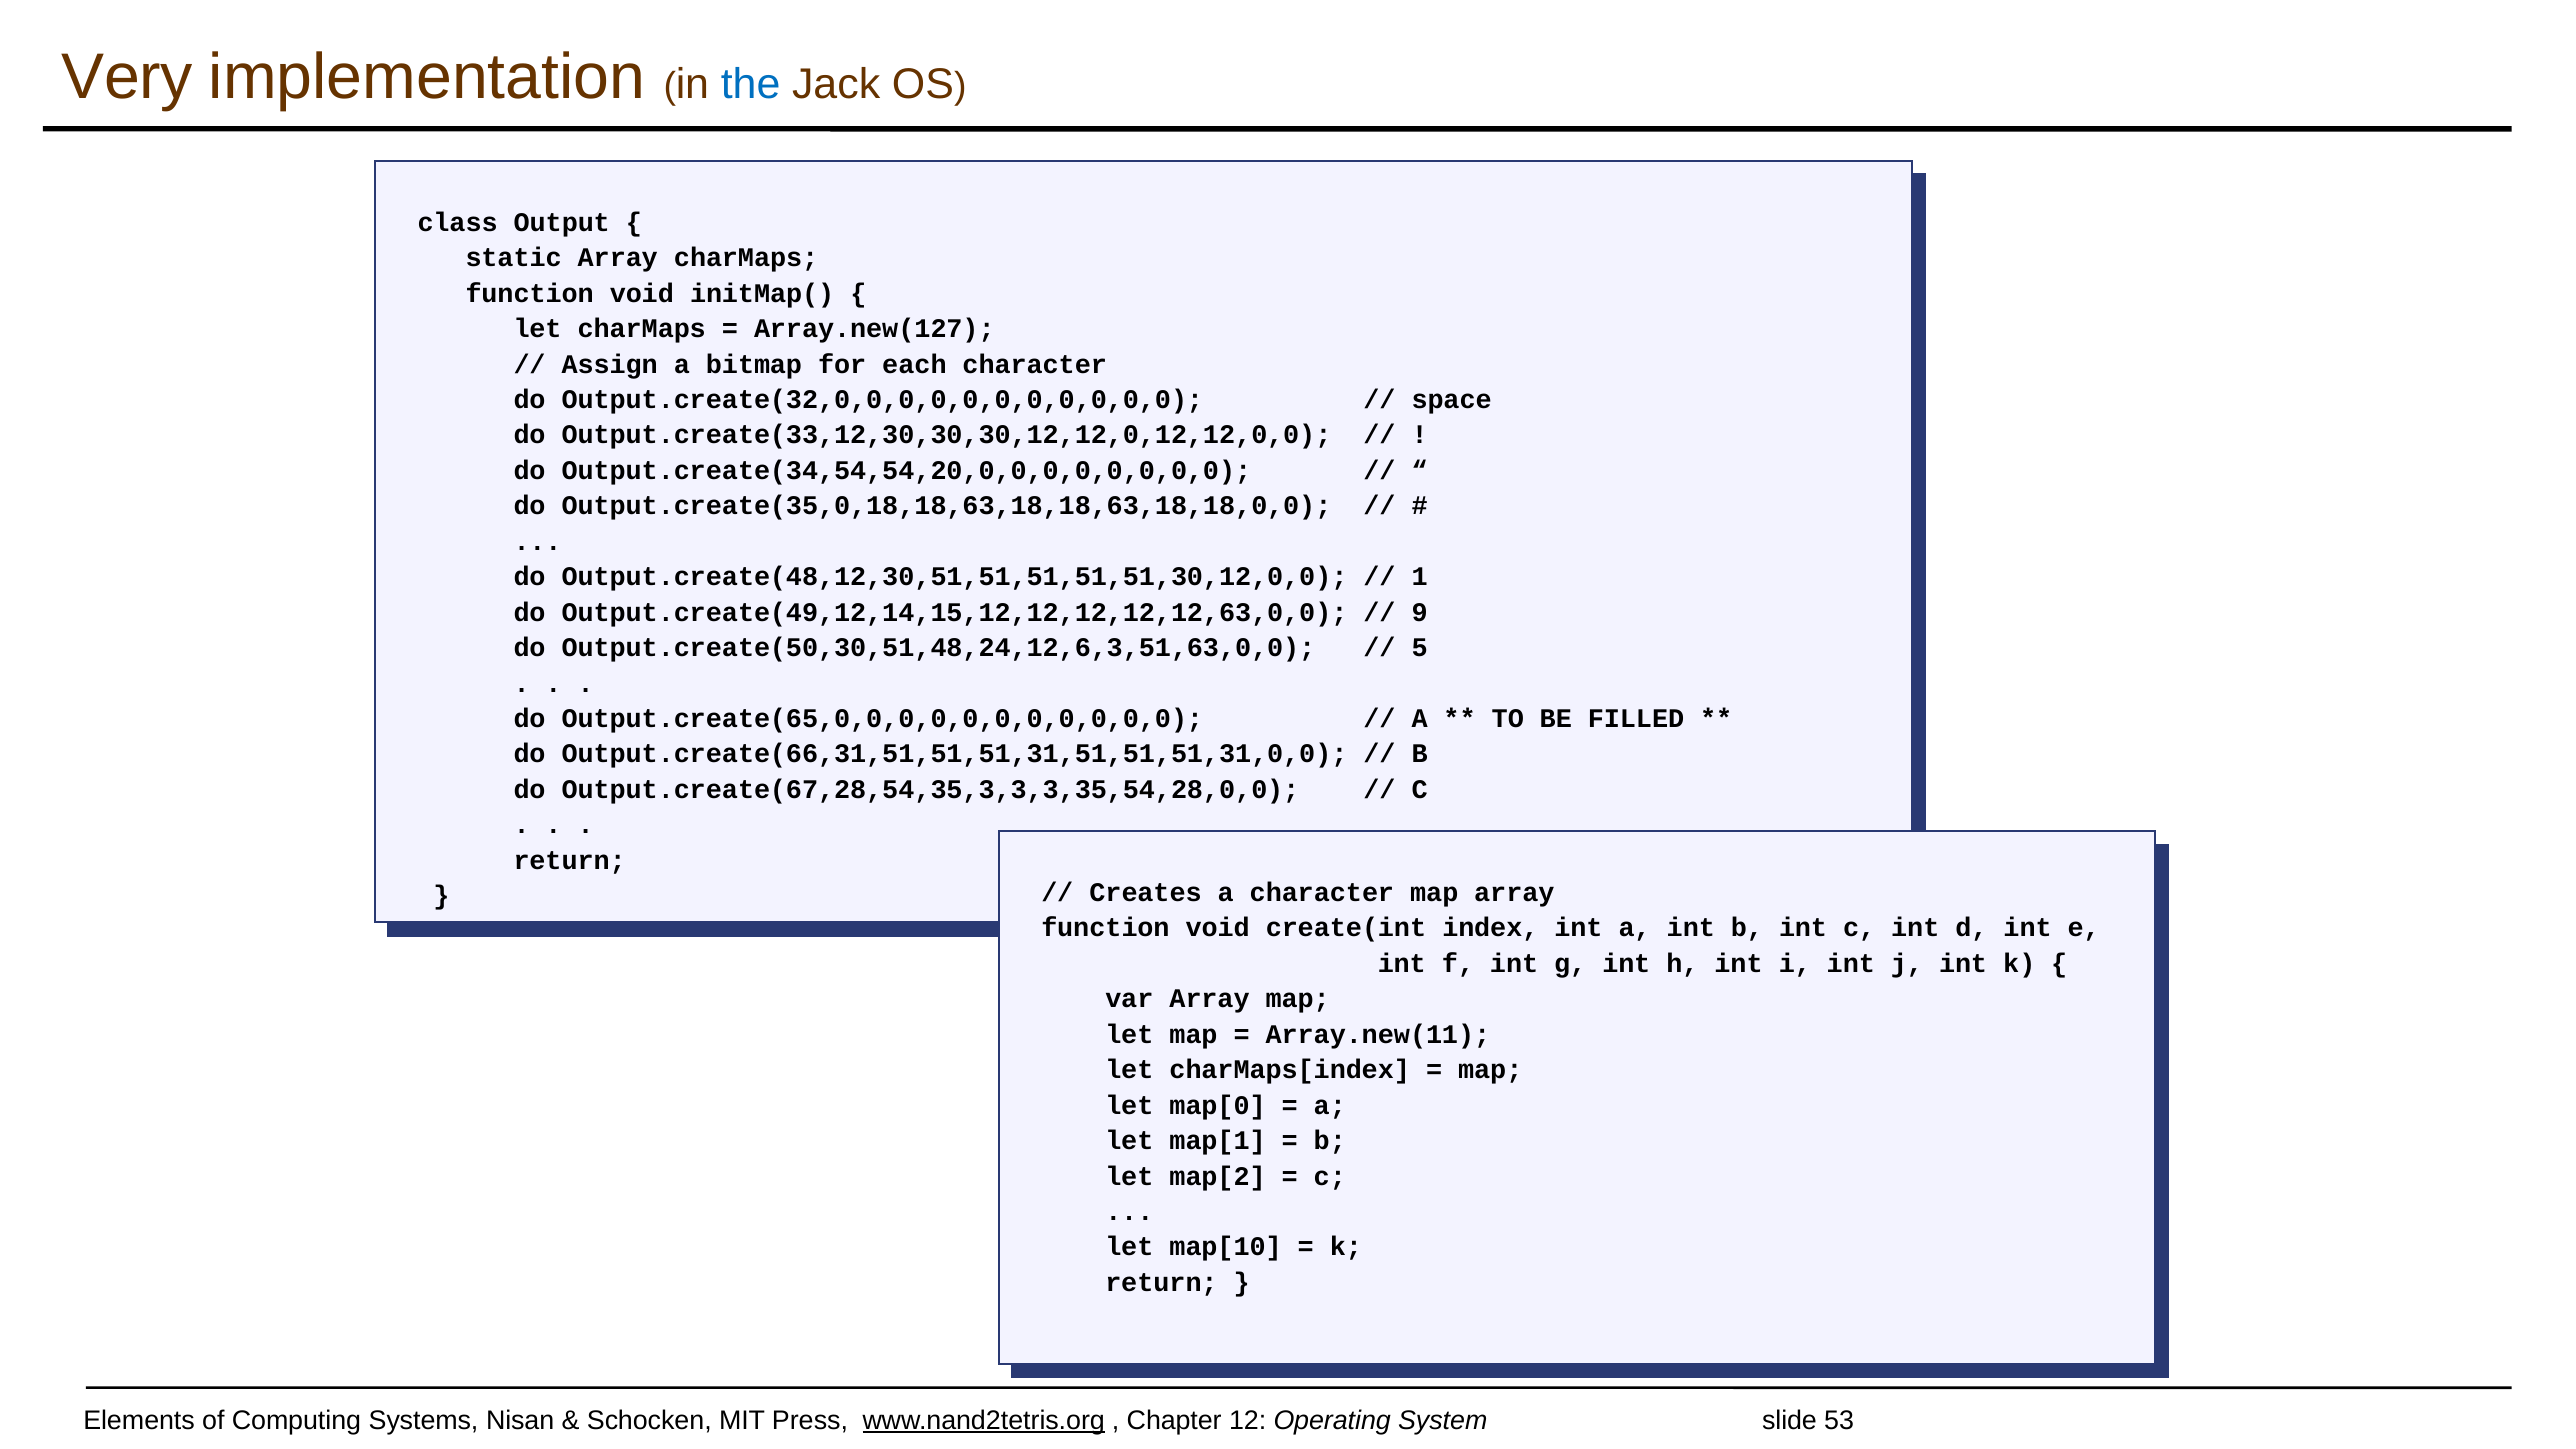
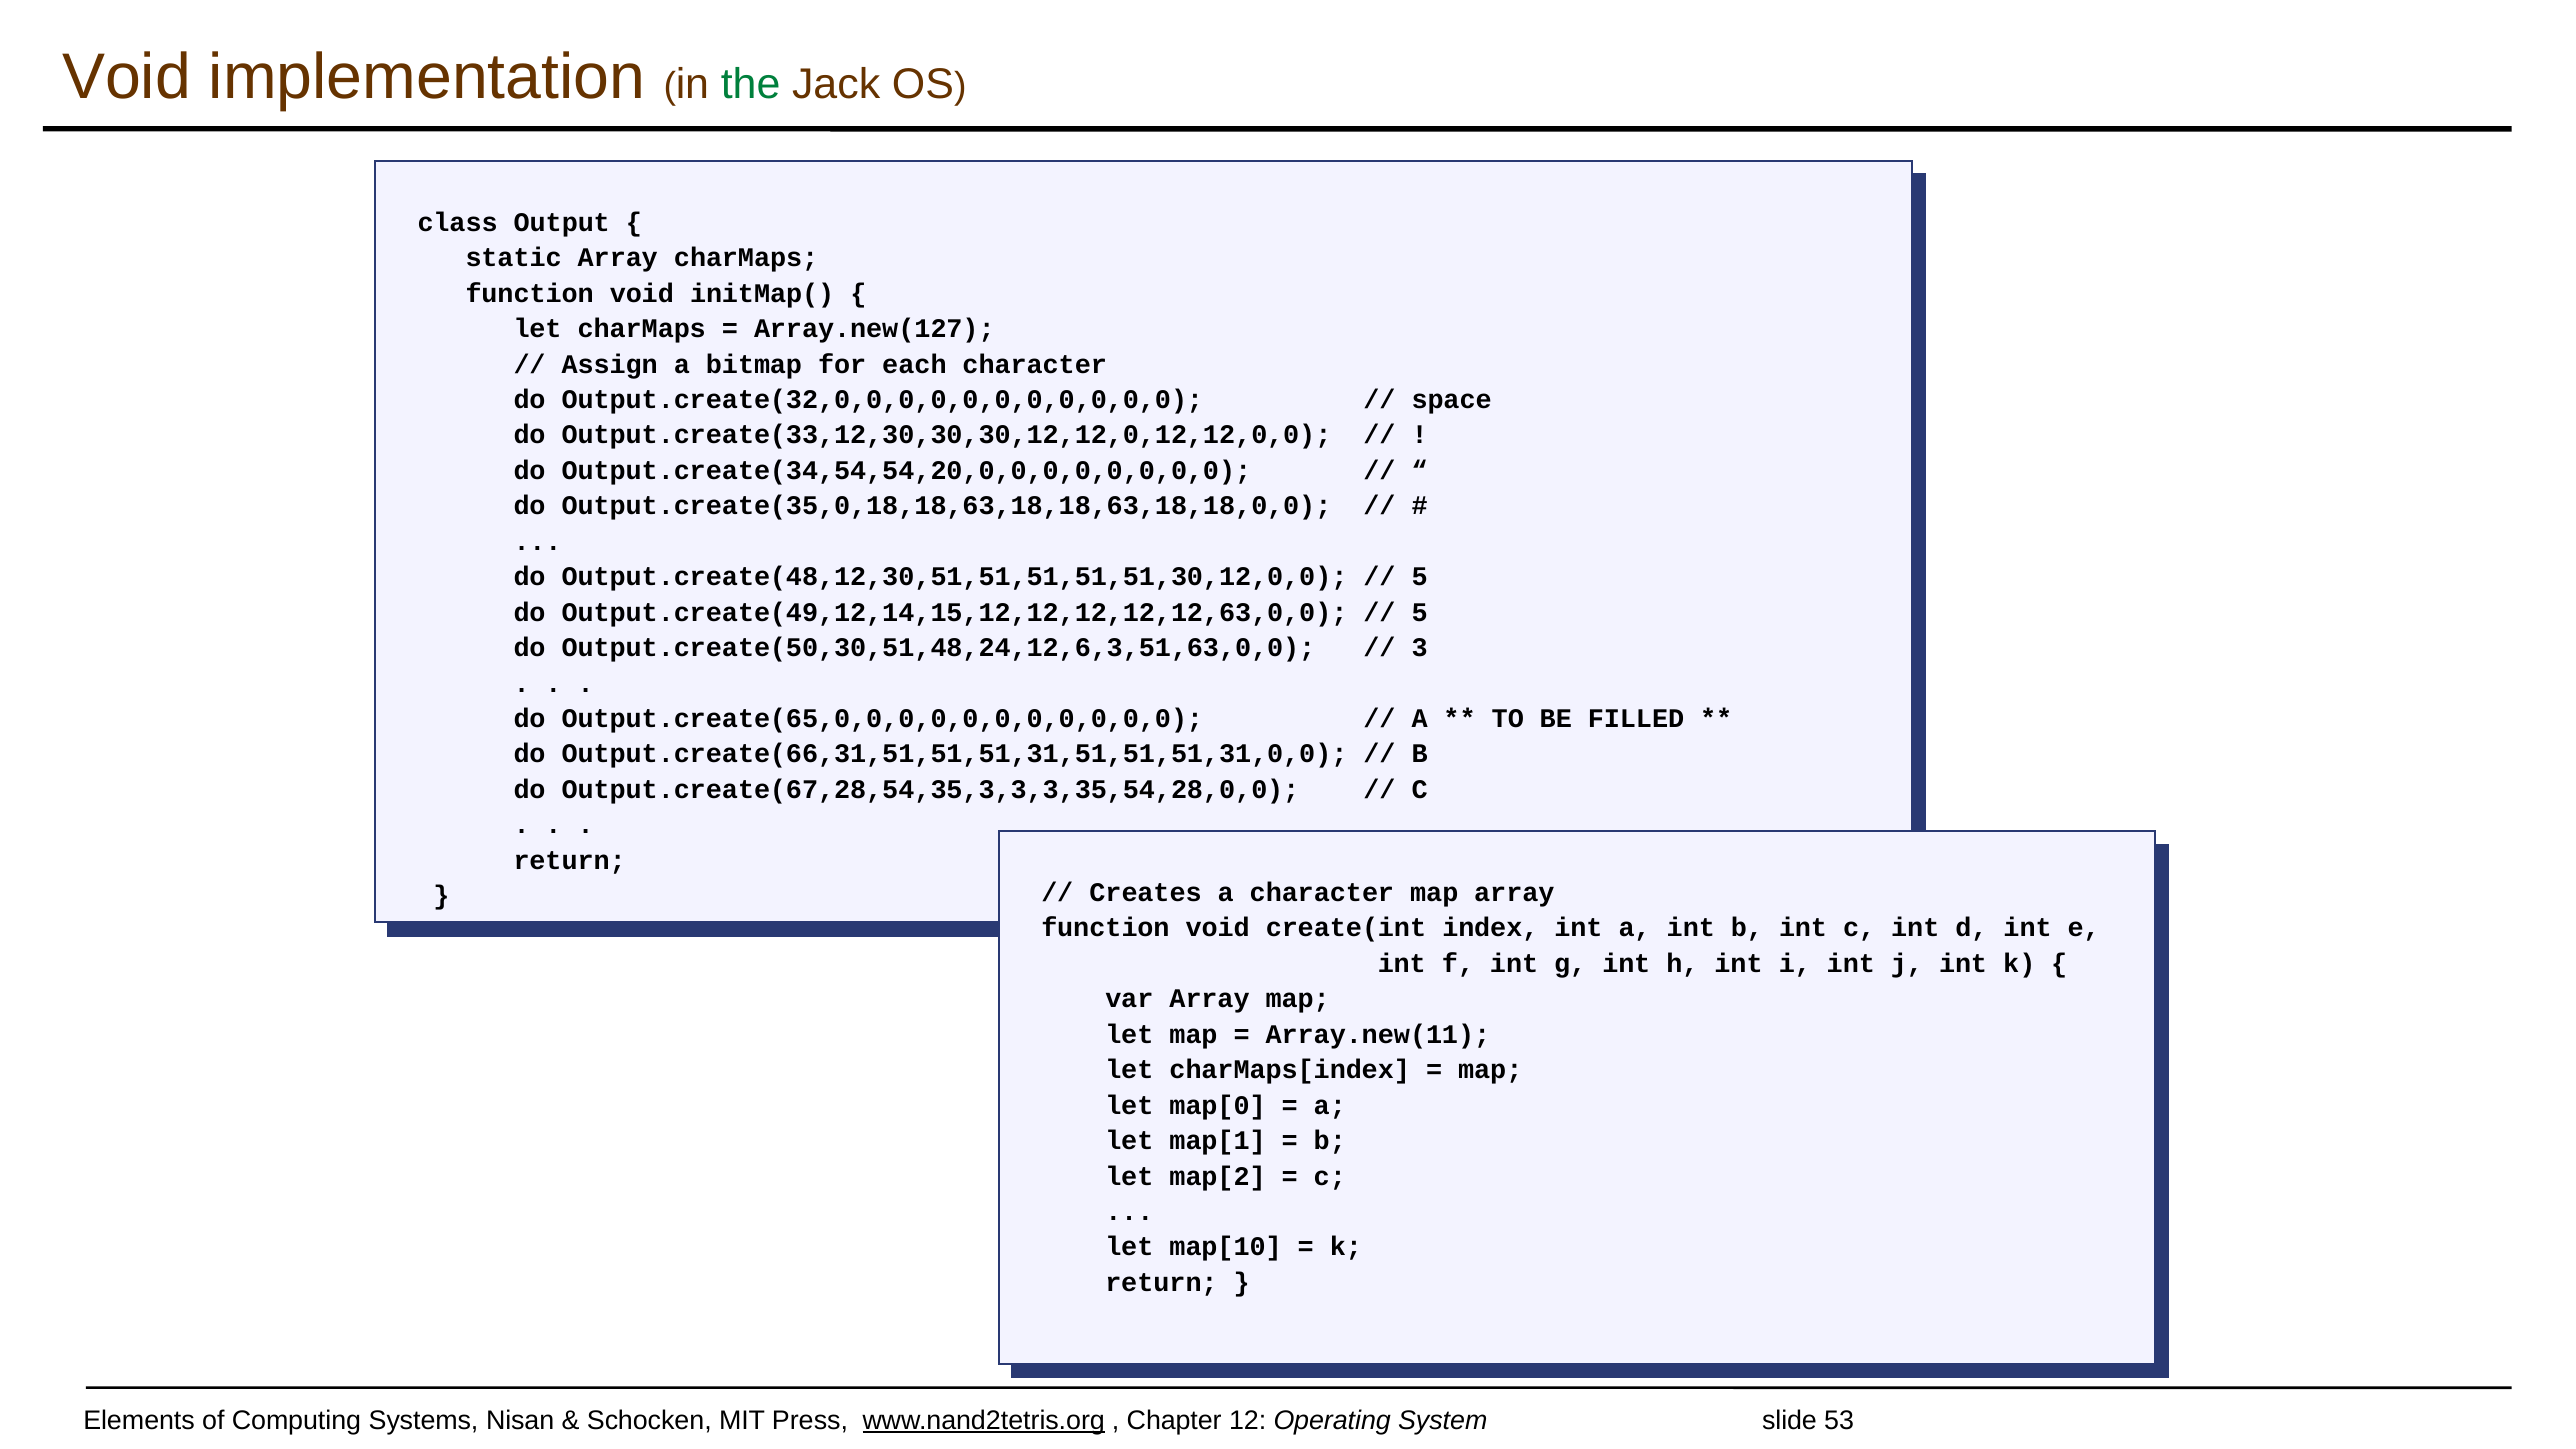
Very at (127, 77): Very -> Void
the colour: blue -> green
1 at (1420, 577): 1 -> 5
9 at (1420, 612): 9 -> 5
5: 5 -> 3
